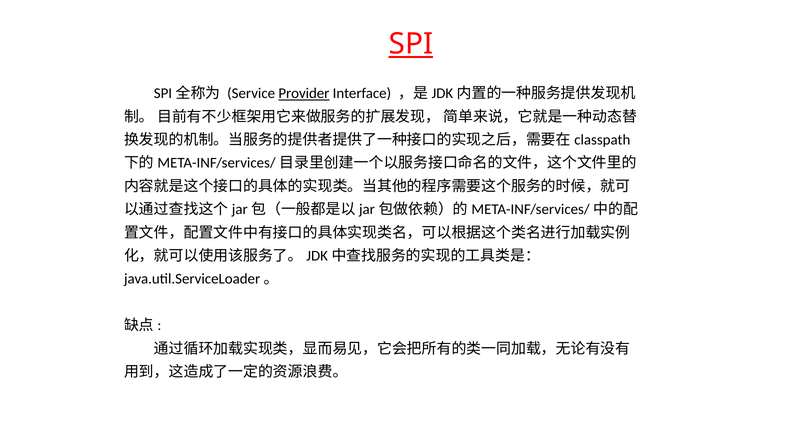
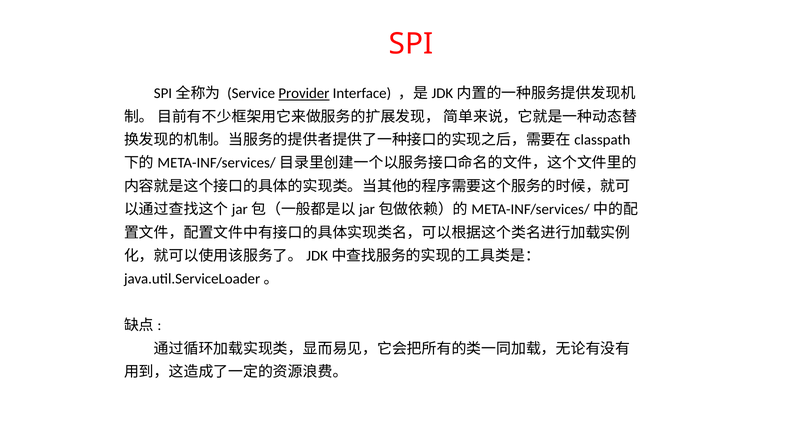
SPI underline: present -> none
